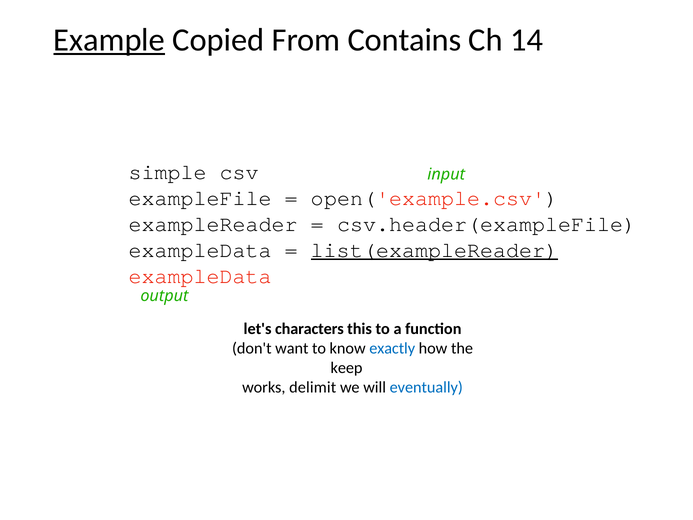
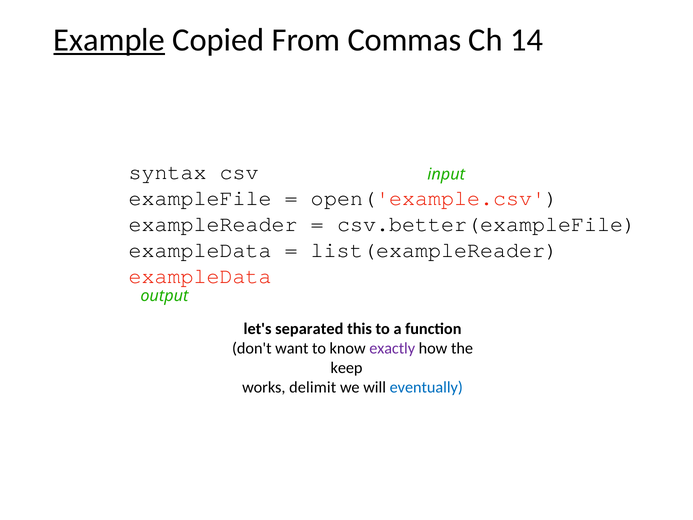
Contains: Contains -> Commas
simple: simple -> syntax
csv.header(exampleFile: csv.header(exampleFile -> csv.better(exampleFile
list(exampleReader underline: present -> none
characters: characters -> separated
exactly colour: blue -> purple
